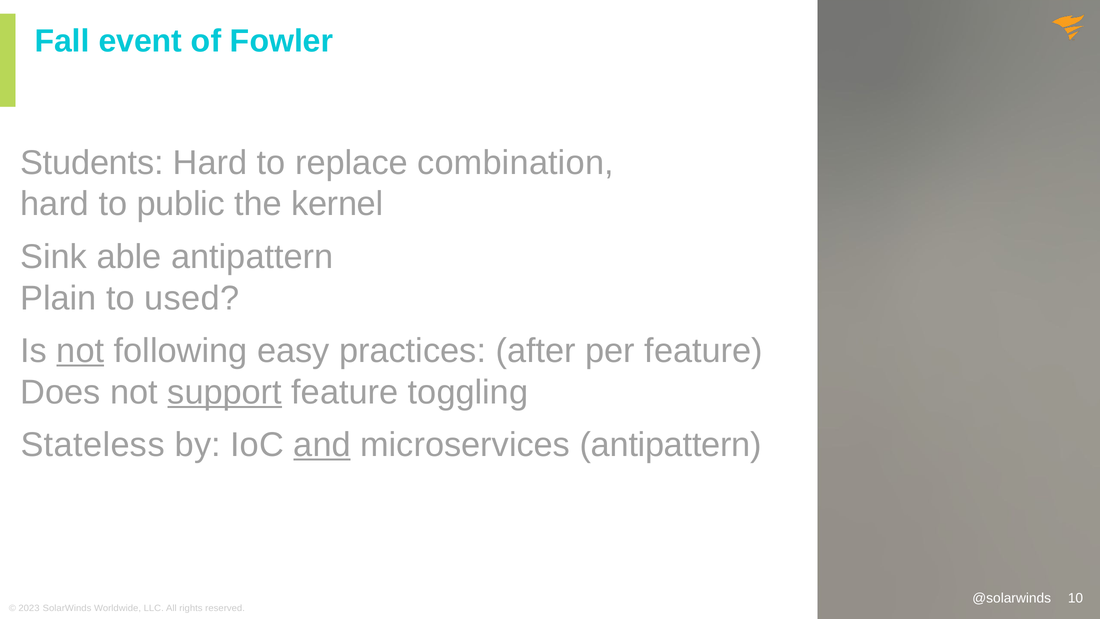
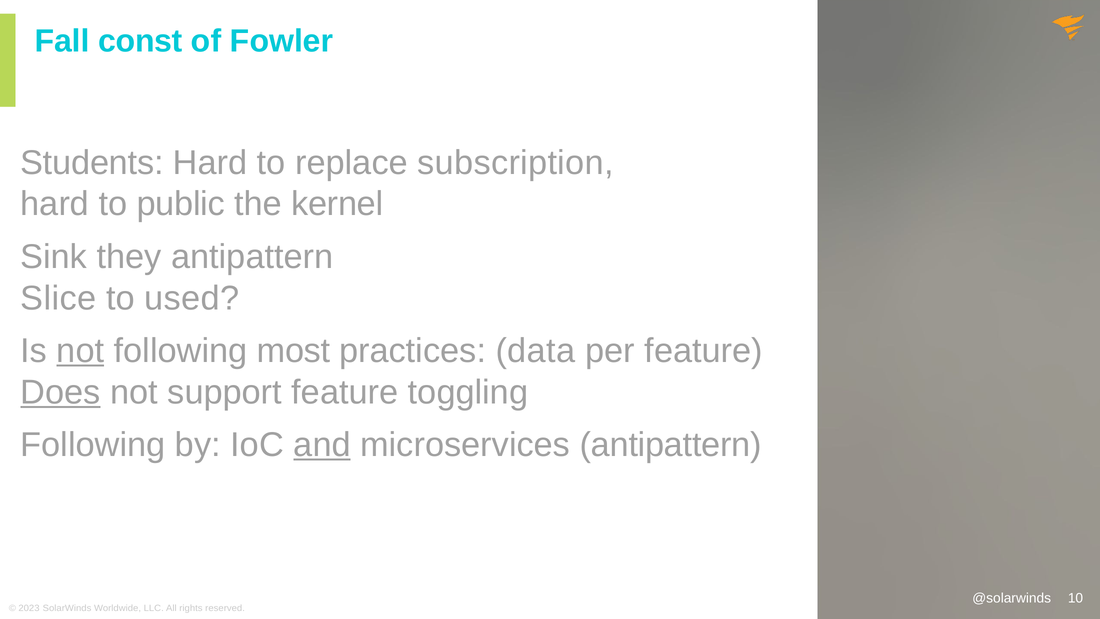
event: event -> const
combination: combination -> subscription
able: able -> they
Plain: Plain -> Slice
easy: easy -> most
after: after -> data
Does underline: none -> present
support underline: present -> none
Stateless at (93, 445): Stateless -> Following
